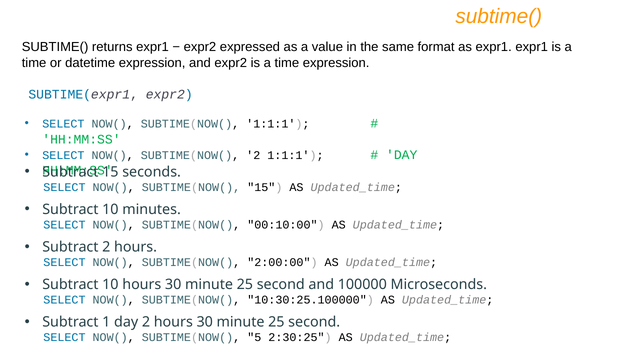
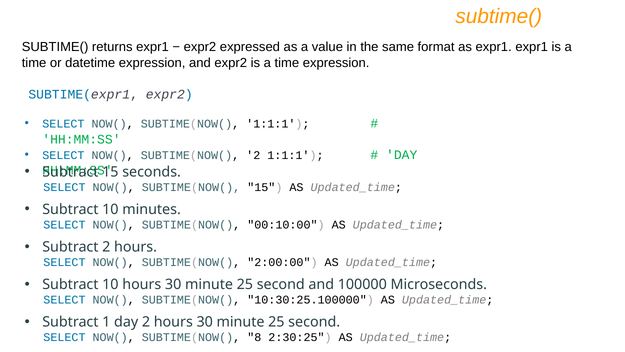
5: 5 -> 8
